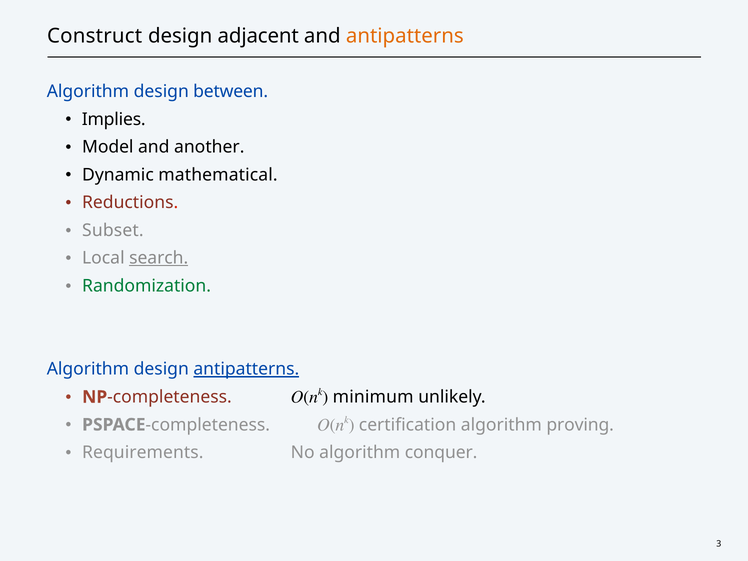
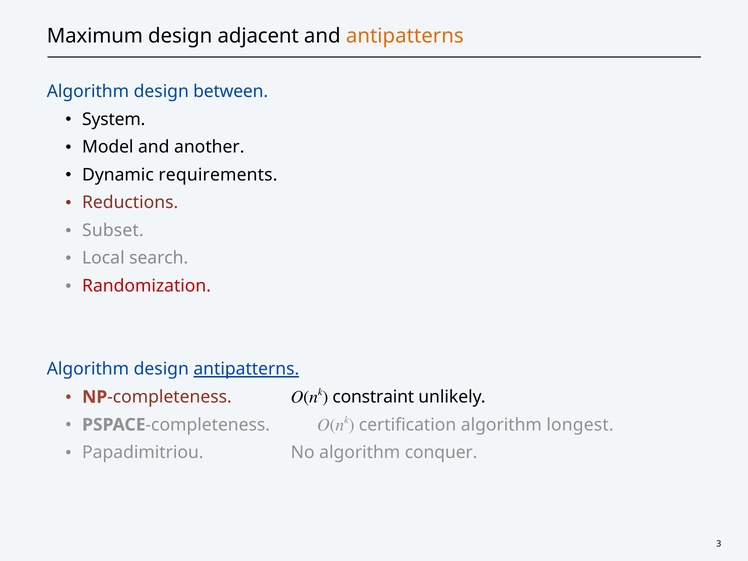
Construct: Construct -> Maximum
Implies: Implies -> System
mathematical: mathematical -> requirements
search underline: present -> none
Randomization colour: green -> red
minimum: minimum -> constraint
proving: proving -> longest
Requirements: Requirements -> Papadimitriou
